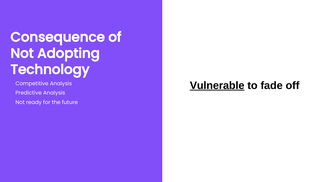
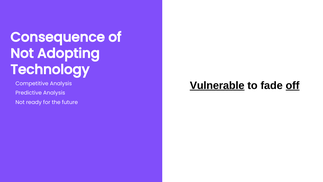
off underline: none -> present
